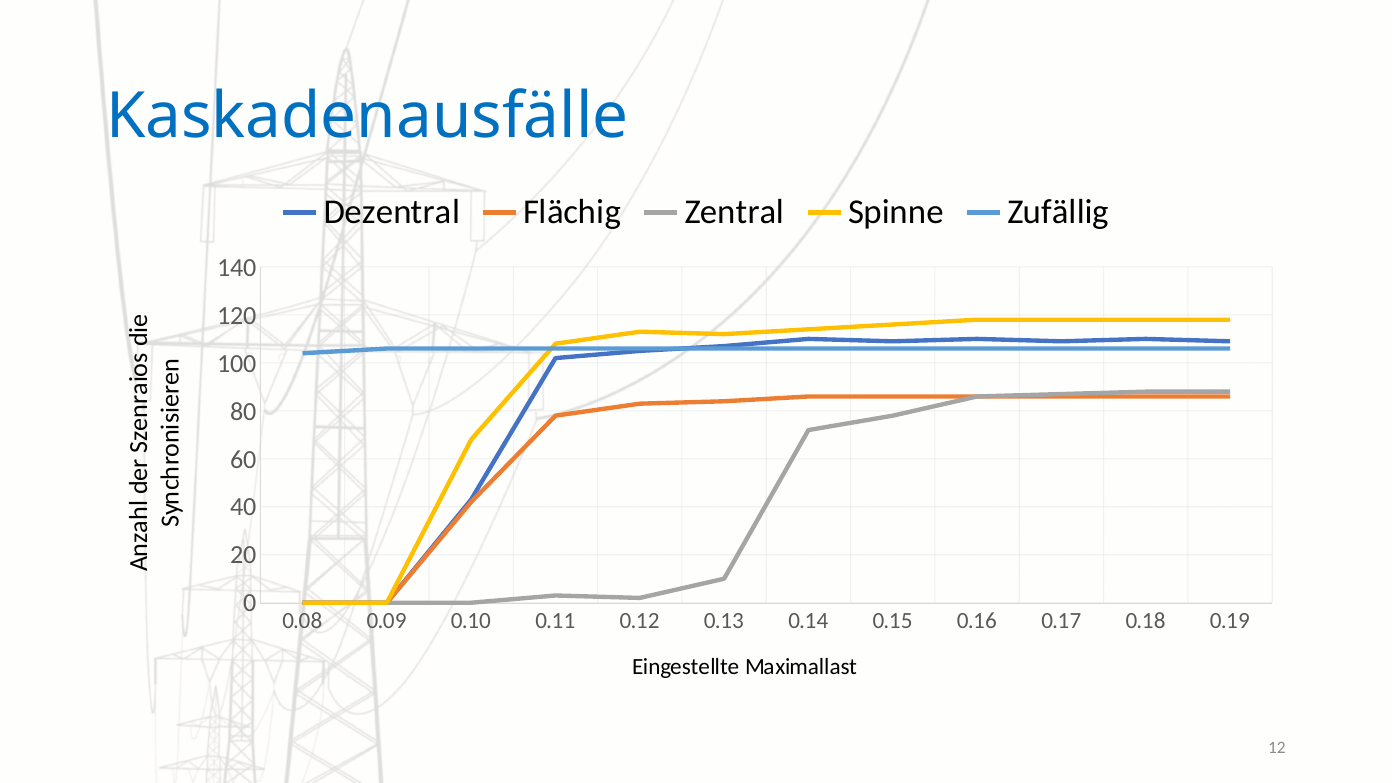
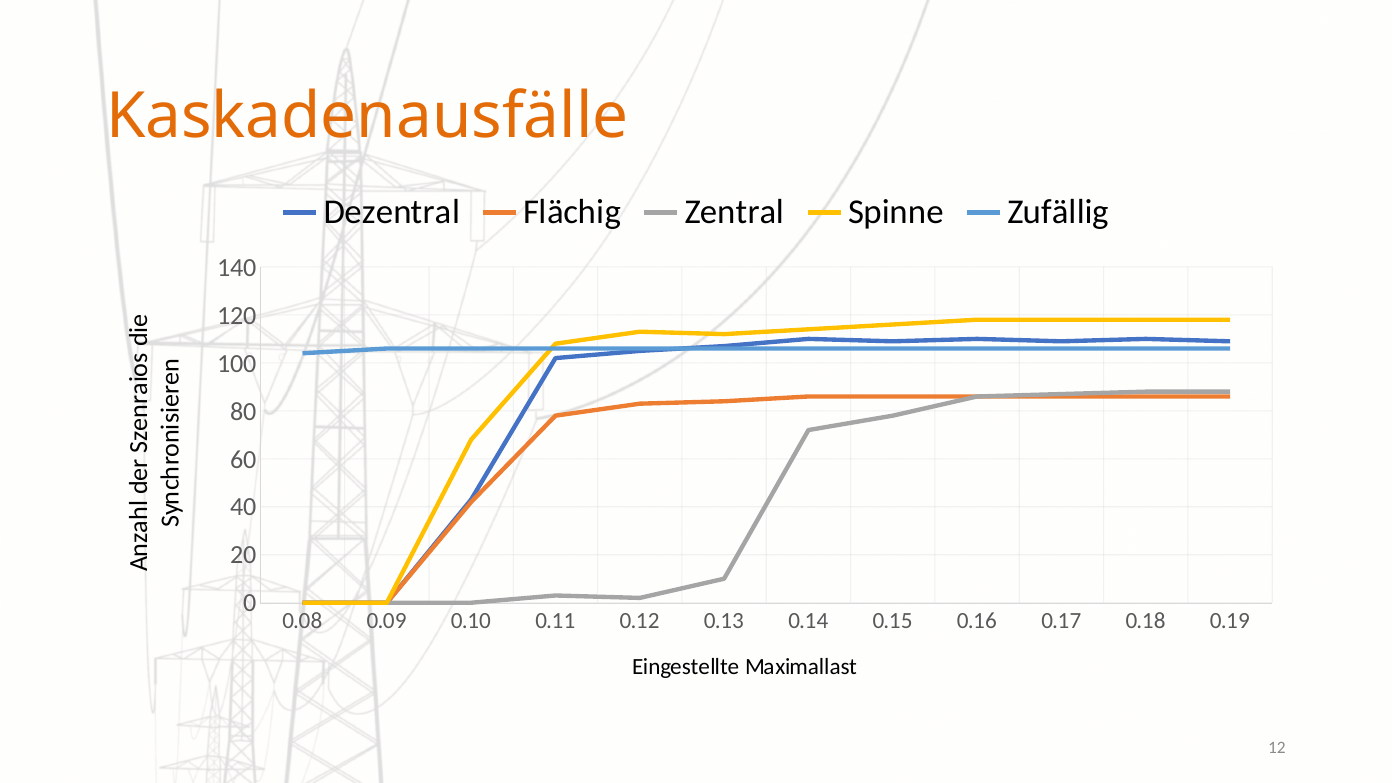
Kaskadenausfälle colour: blue -> orange
